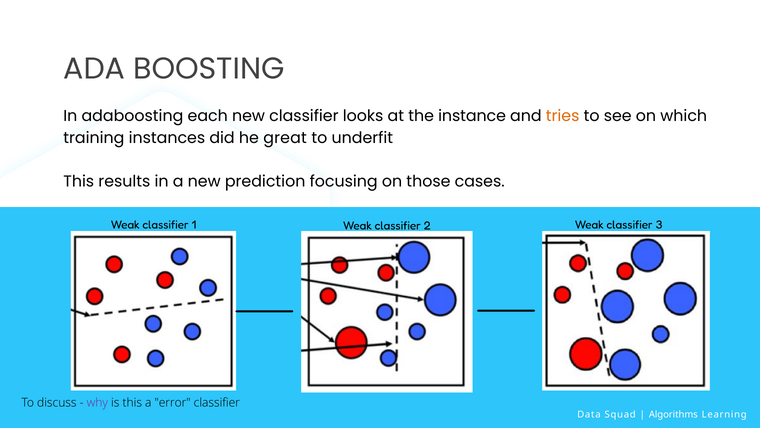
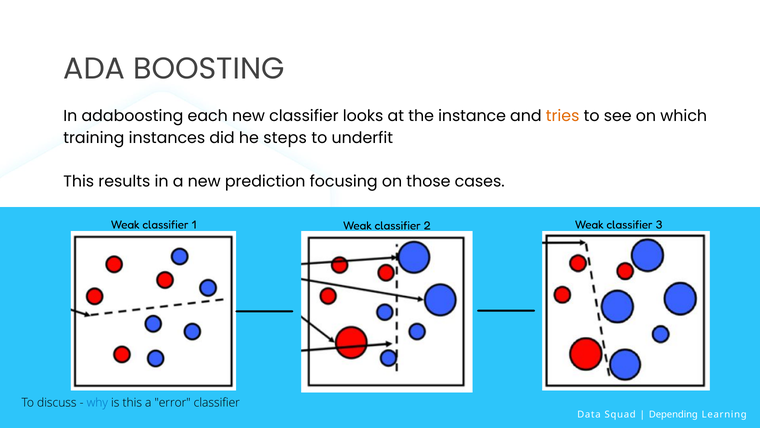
great: great -> steps
why colour: purple -> blue
Algorithms: Algorithms -> Depending
